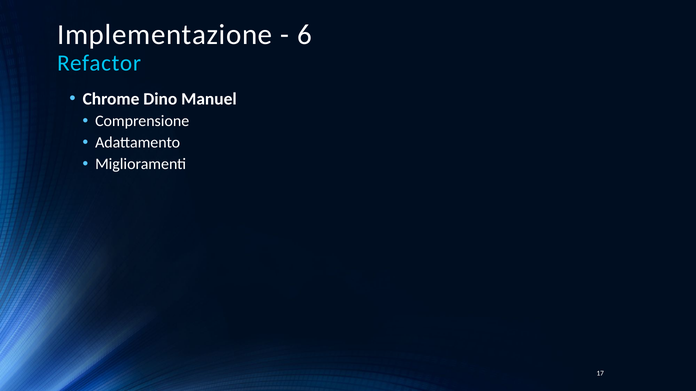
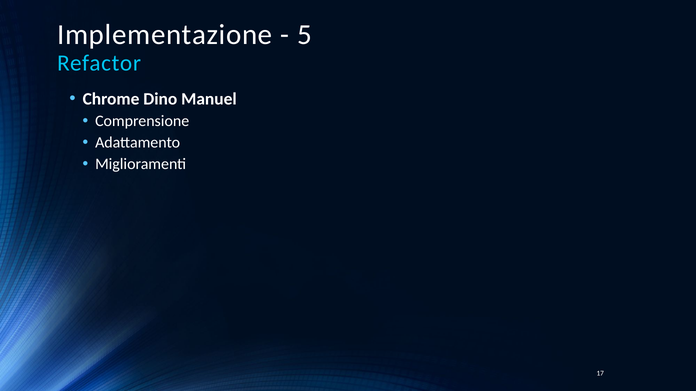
6: 6 -> 5
